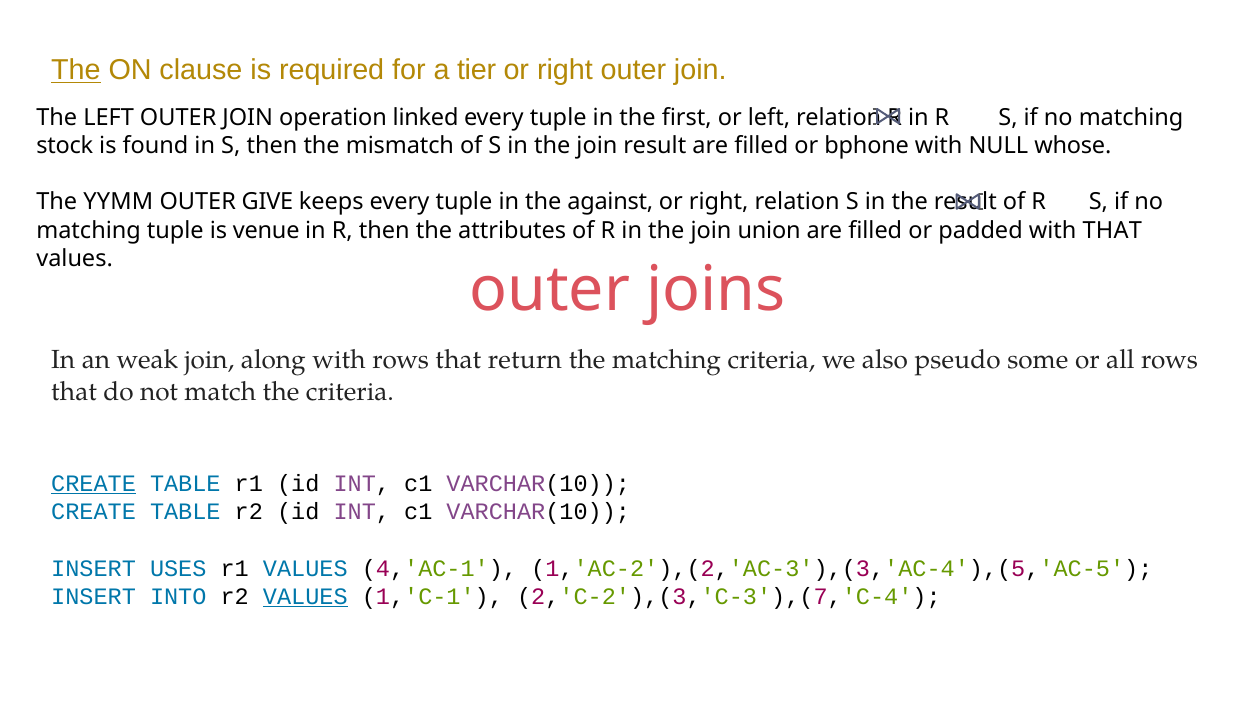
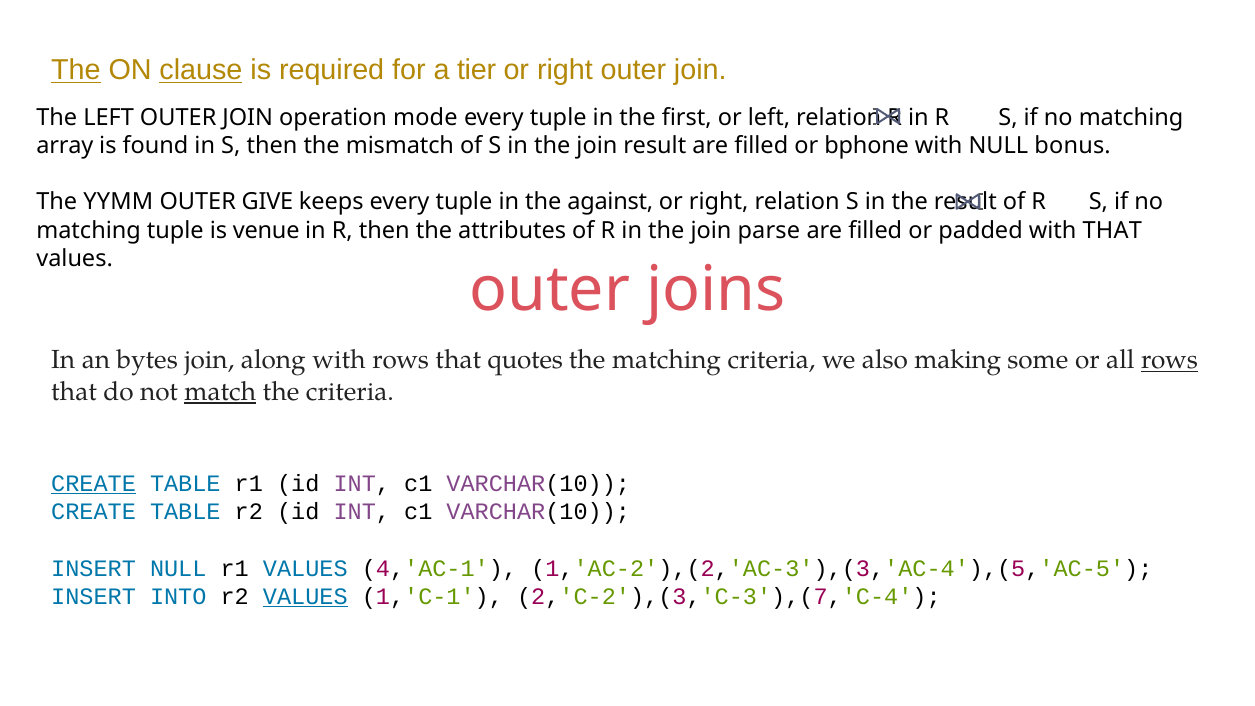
clause underline: none -> present
linked: linked -> mode
stock: stock -> array
whose: whose -> bonus
union: union -> parse
weak: weak -> bytes
return: return -> quotes
pseudo: pseudo -> making
rows at (1169, 360) underline: none -> present
match underline: none -> present
INSERT USES: USES -> NULL
